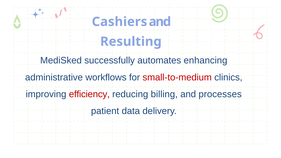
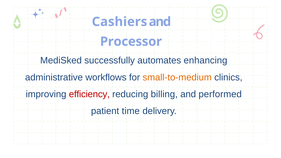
Resulting: Resulting -> Processor
small-to-medium colour: red -> orange
processes: processes -> performed
data: data -> time
